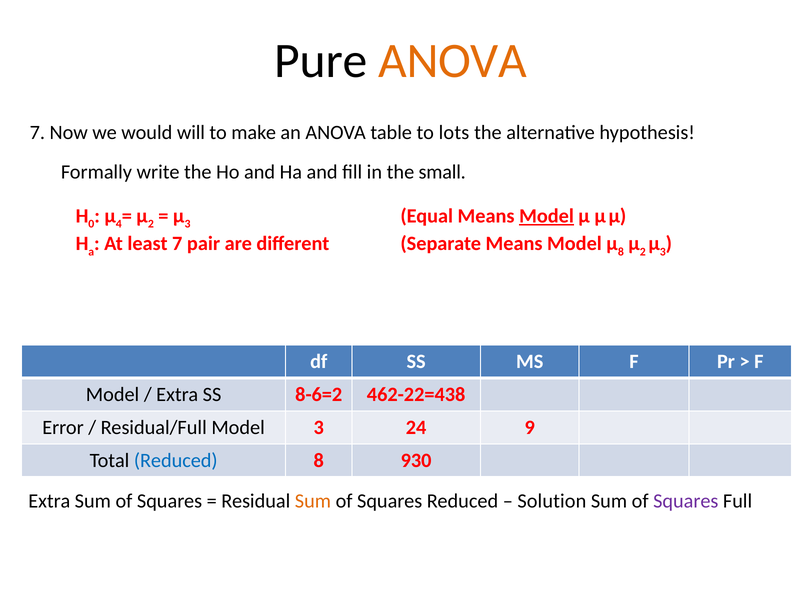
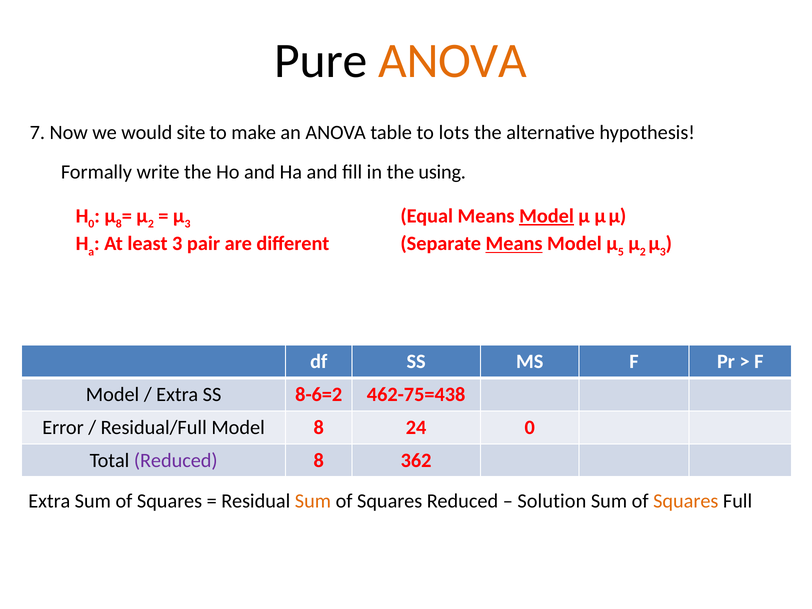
will: will -> site
small: small -> using
µ 4: 4 -> 8
least 7: 7 -> 3
Means at (514, 244) underline: none -> present
µ 8: 8 -> 5
462-22=438: 462-22=438 -> 462-75=438
Model 3: 3 -> 8
24 9: 9 -> 0
Reduced at (176, 460) colour: blue -> purple
930: 930 -> 362
Squares at (686, 501) colour: purple -> orange
